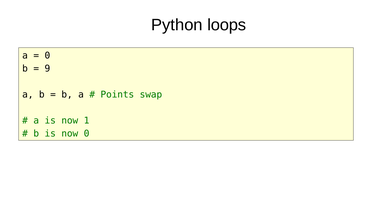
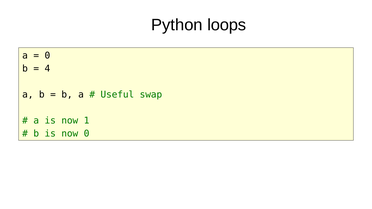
9: 9 -> 4
Points: Points -> Useful
